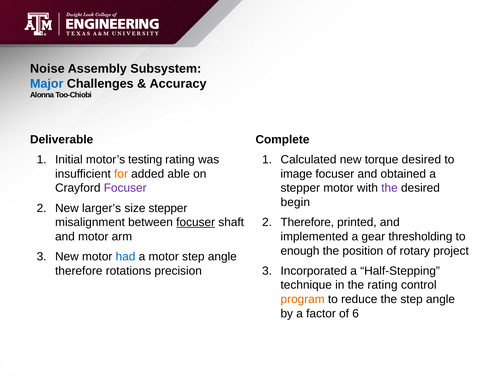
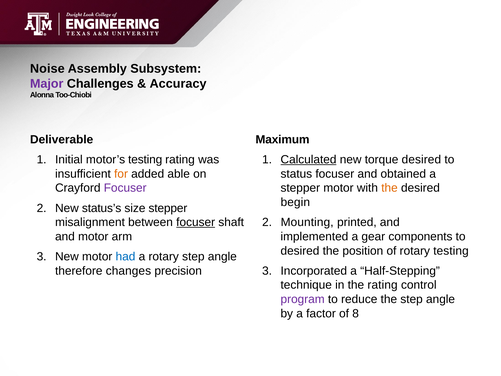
Major colour: blue -> purple
Complete: Complete -> Maximum
Calculated underline: none -> present
image: image -> status
the at (389, 188) colour: purple -> orange
larger’s: larger’s -> status’s
2 Therefore: Therefore -> Mounting
thresholding: thresholding -> components
enough at (300, 251): enough -> desired
rotary project: project -> testing
a motor: motor -> rotary
rotations: rotations -> changes
program colour: orange -> purple
6: 6 -> 8
